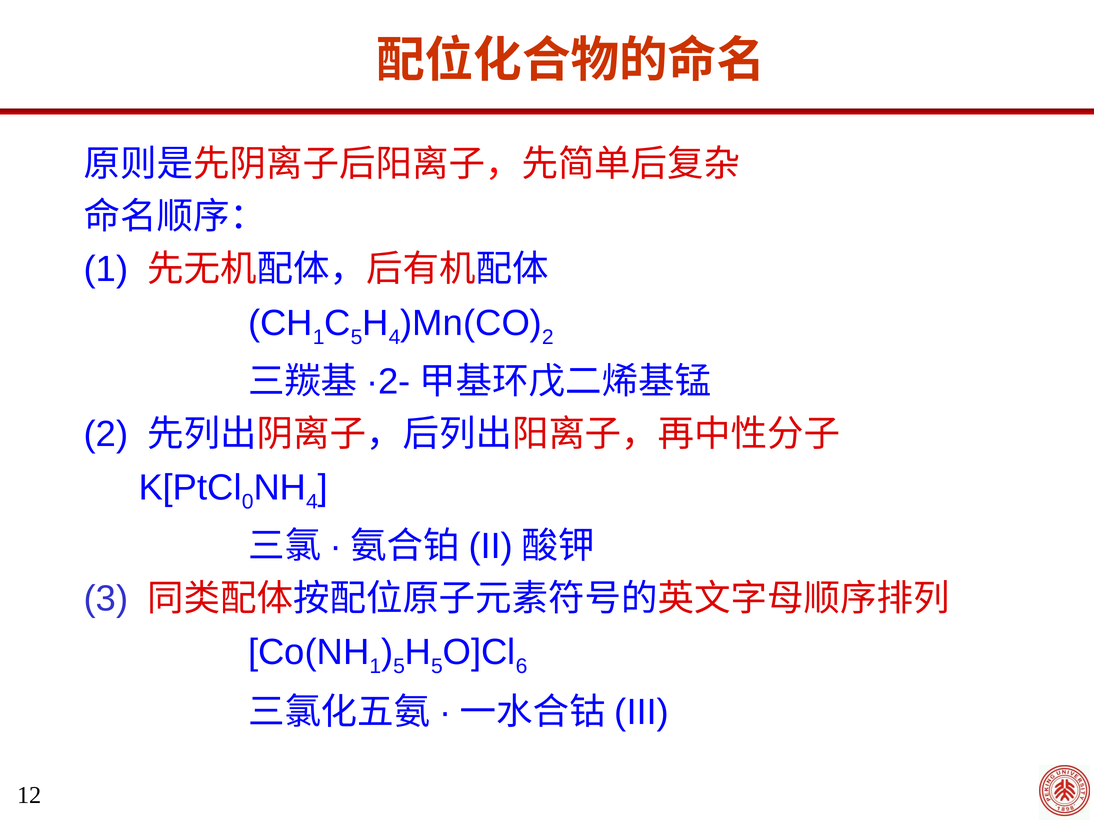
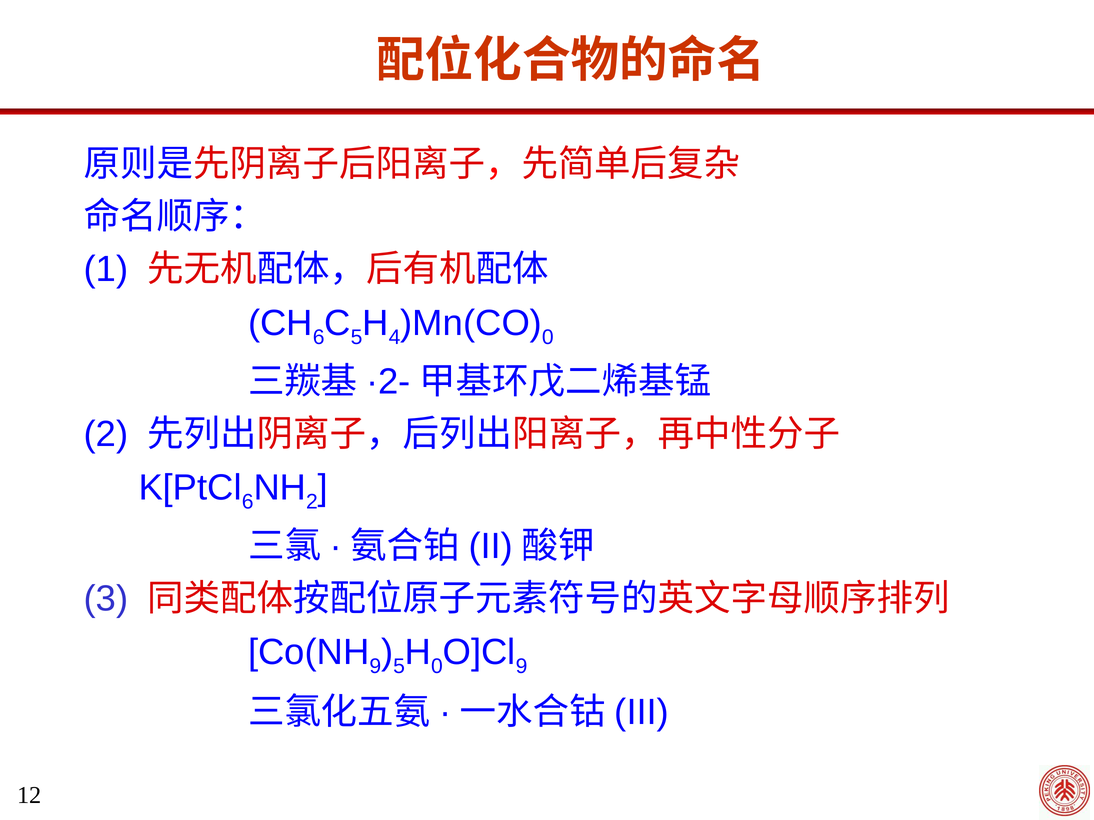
1 at (319, 337): 1 -> 6
2 at (548, 337): 2 -> 0
0 at (248, 502): 0 -> 6
4 at (312, 502): 4 -> 2
1 at (375, 667): 1 -> 9
5 at (437, 667): 5 -> 0
6 at (522, 667): 6 -> 9
